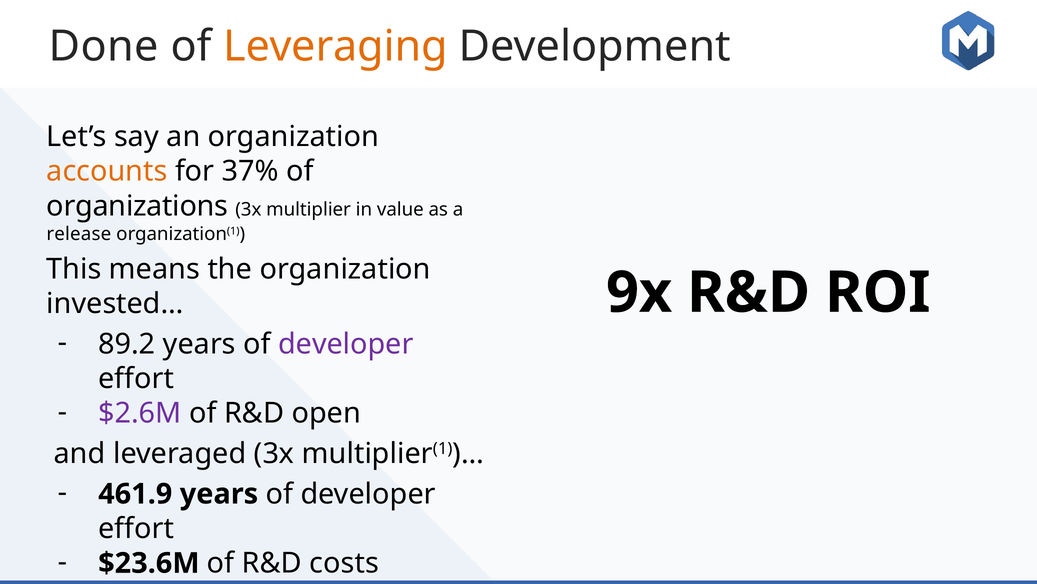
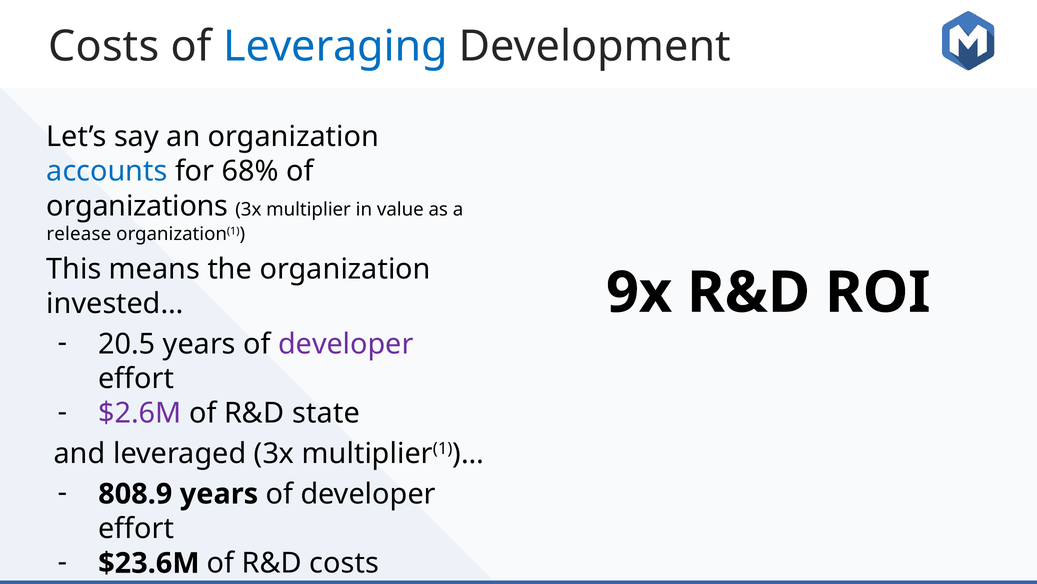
Done at (104, 46): Done -> Costs
Leveraging colour: orange -> blue
accounts colour: orange -> blue
37%: 37% -> 68%
89.2: 89.2 -> 20.5
open: open -> state
461.9: 461.9 -> 808.9
